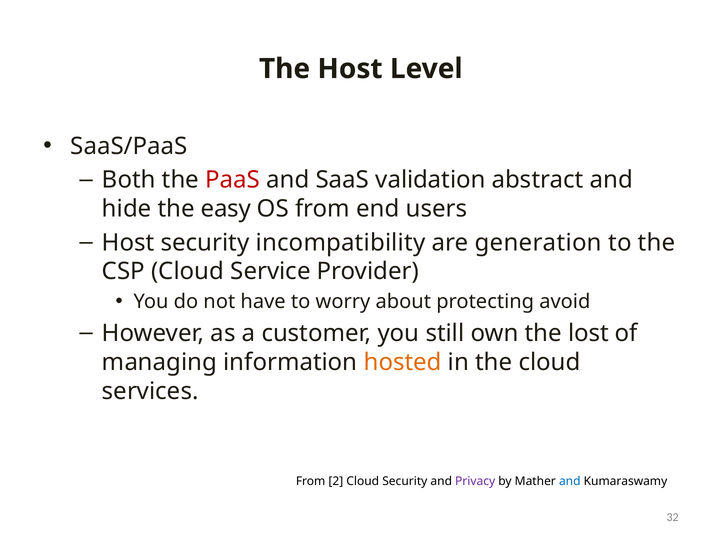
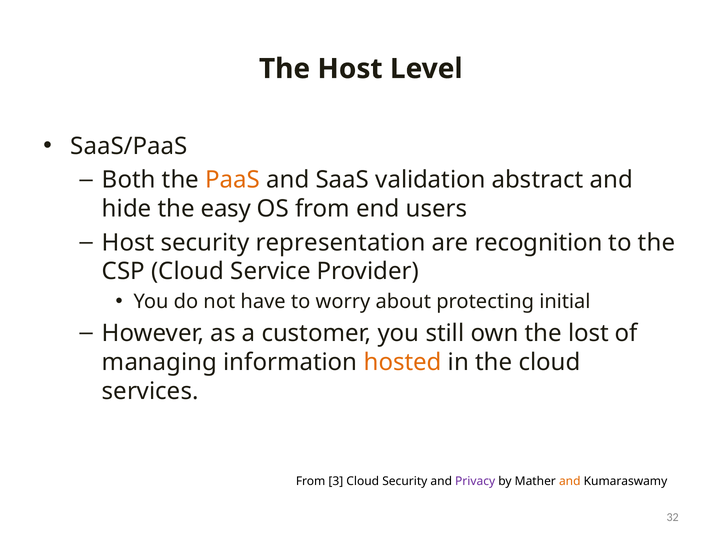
PaaS colour: red -> orange
incompatibility: incompatibility -> representation
generation: generation -> recognition
avoid: avoid -> initial
2: 2 -> 3
and at (570, 481) colour: blue -> orange
